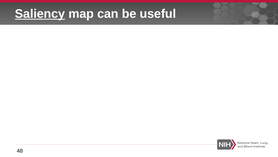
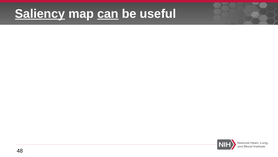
can underline: none -> present
